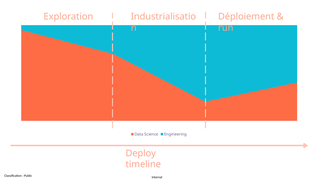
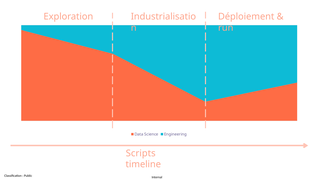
Deploy: Deploy -> Scripts
